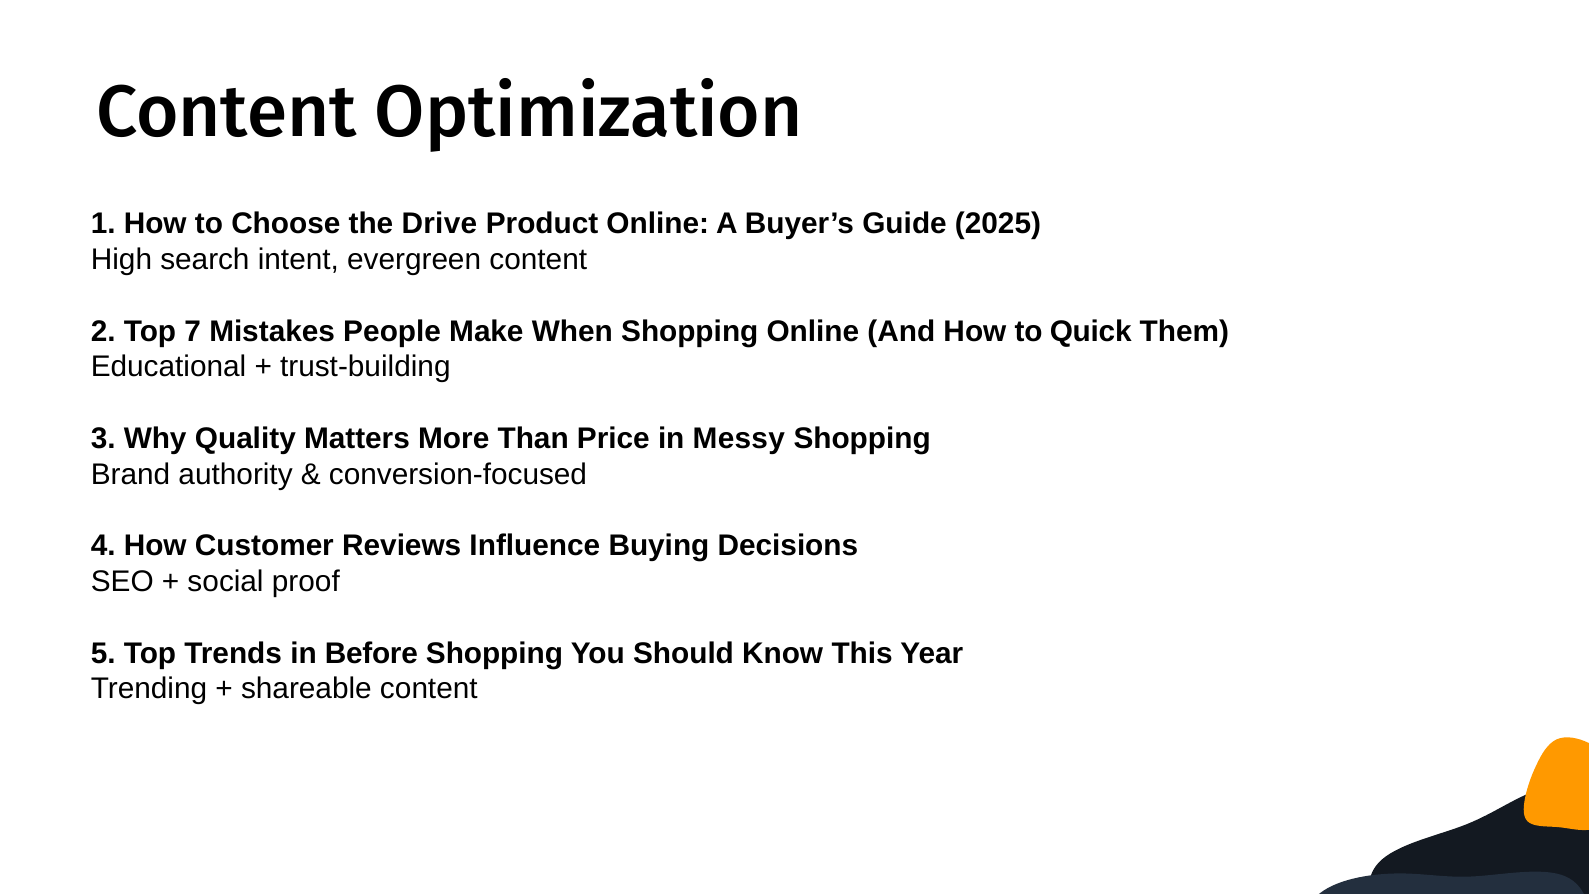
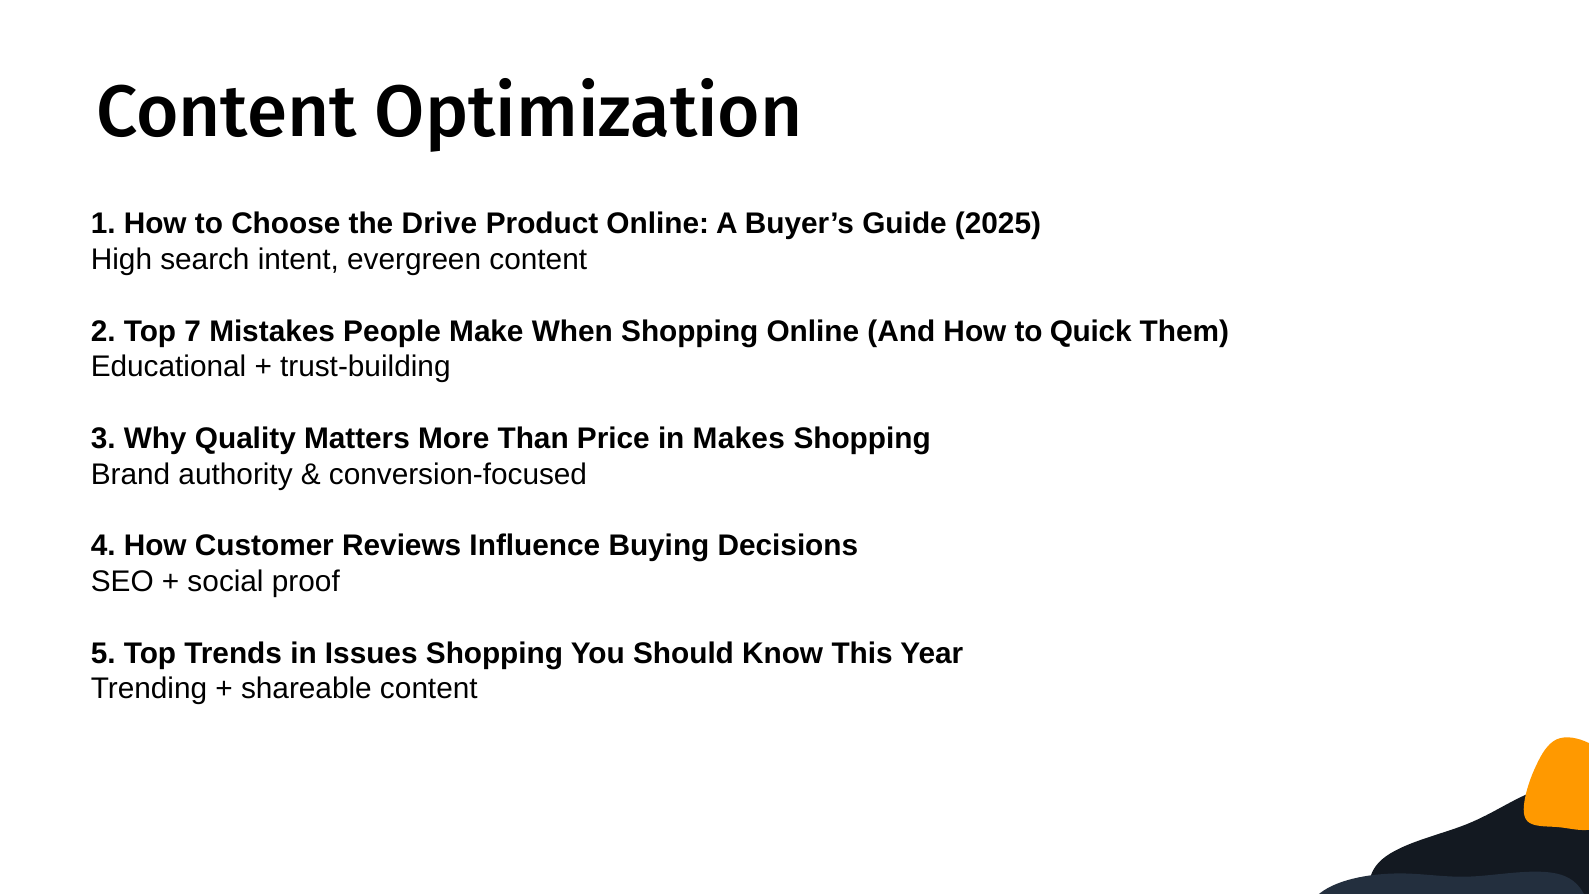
Messy: Messy -> Makes
Before: Before -> Issues
